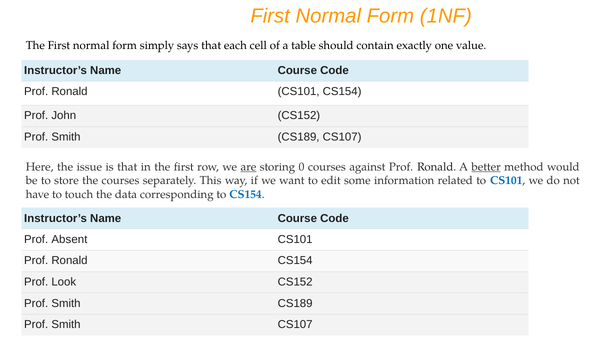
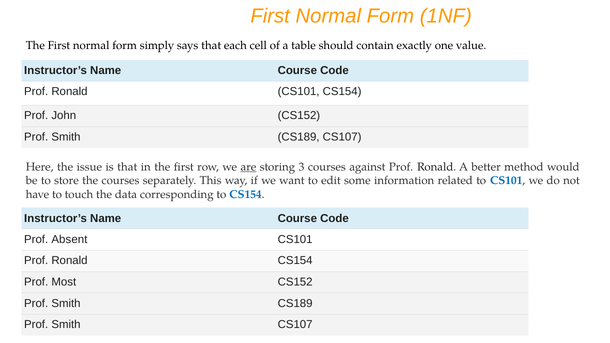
0: 0 -> 3
better underline: present -> none
Look: Look -> Most
